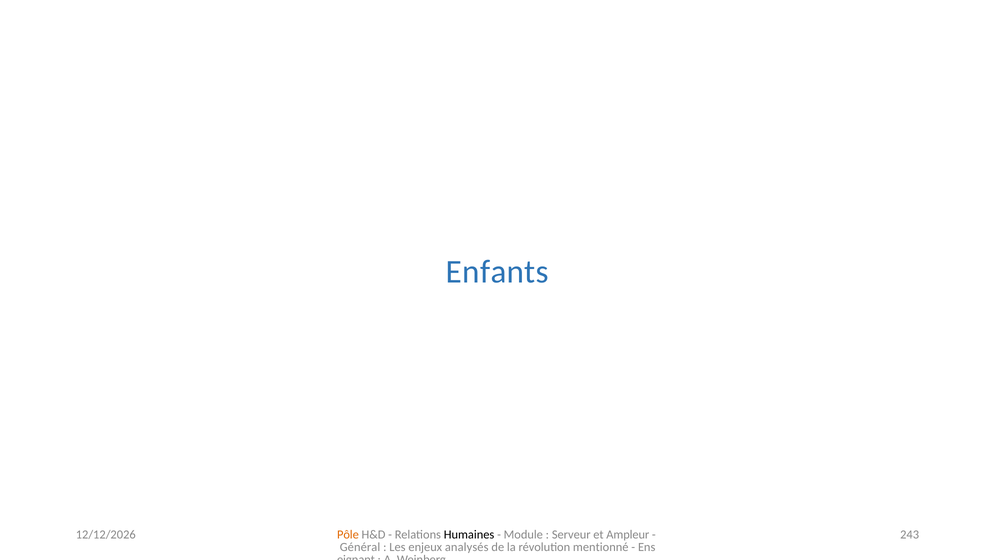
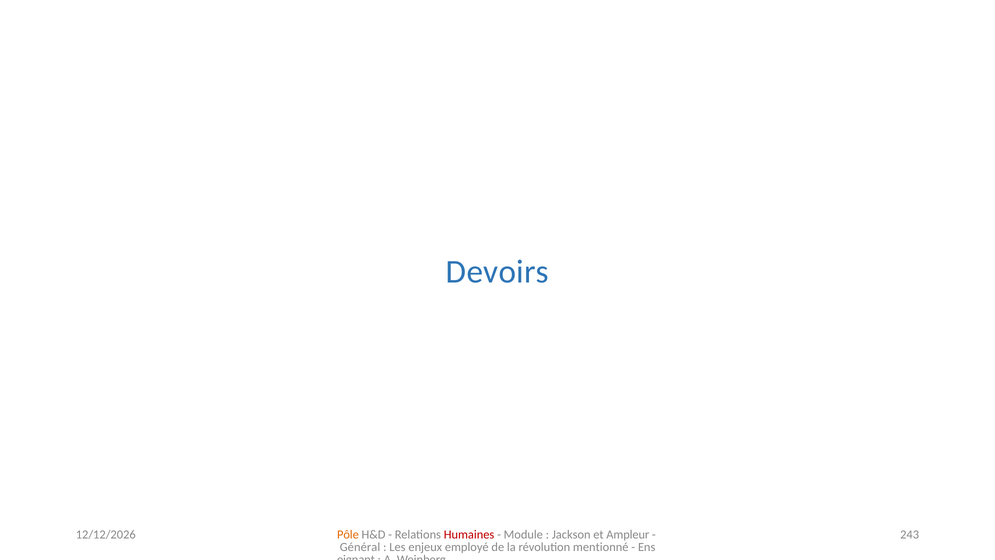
Enfants: Enfants -> Devoirs
Humaines colour: black -> red
Serveur: Serveur -> Jackson
analysés: analysés -> employé
